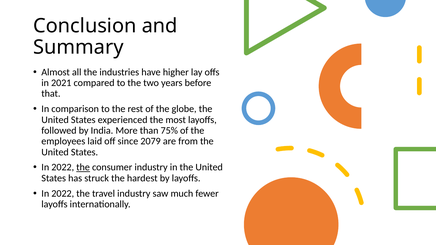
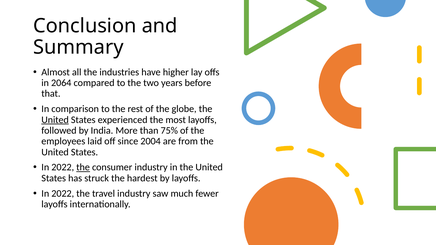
2021: 2021 -> 2064
United at (55, 120) underline: none -> present
2079: 2079 -> 2004
